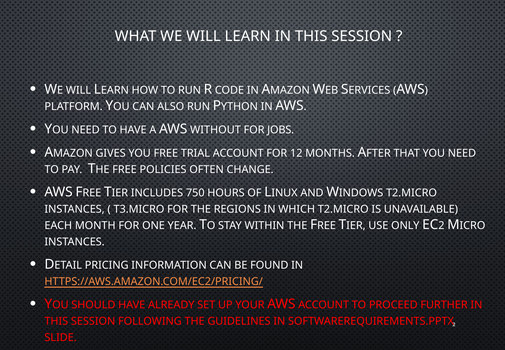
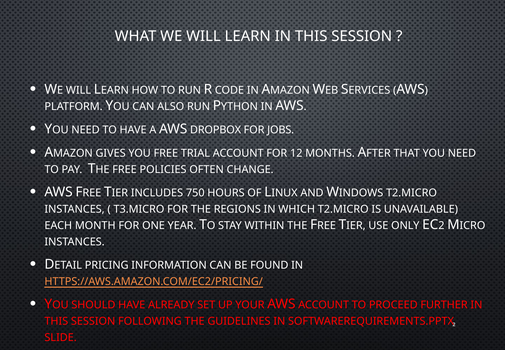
WITHOUT: WITHOUT -> DROPBOX
